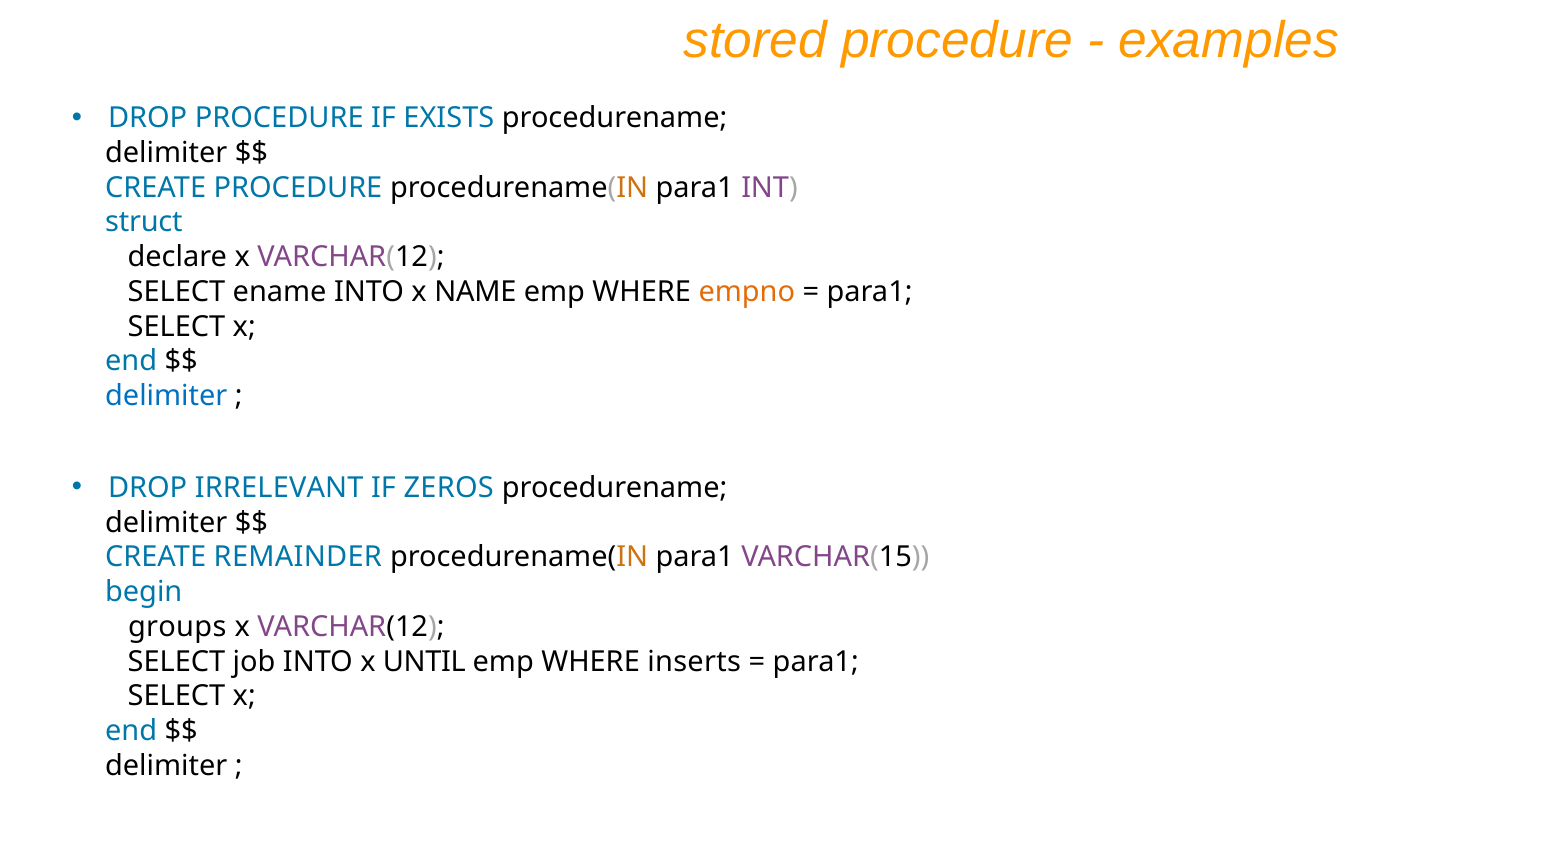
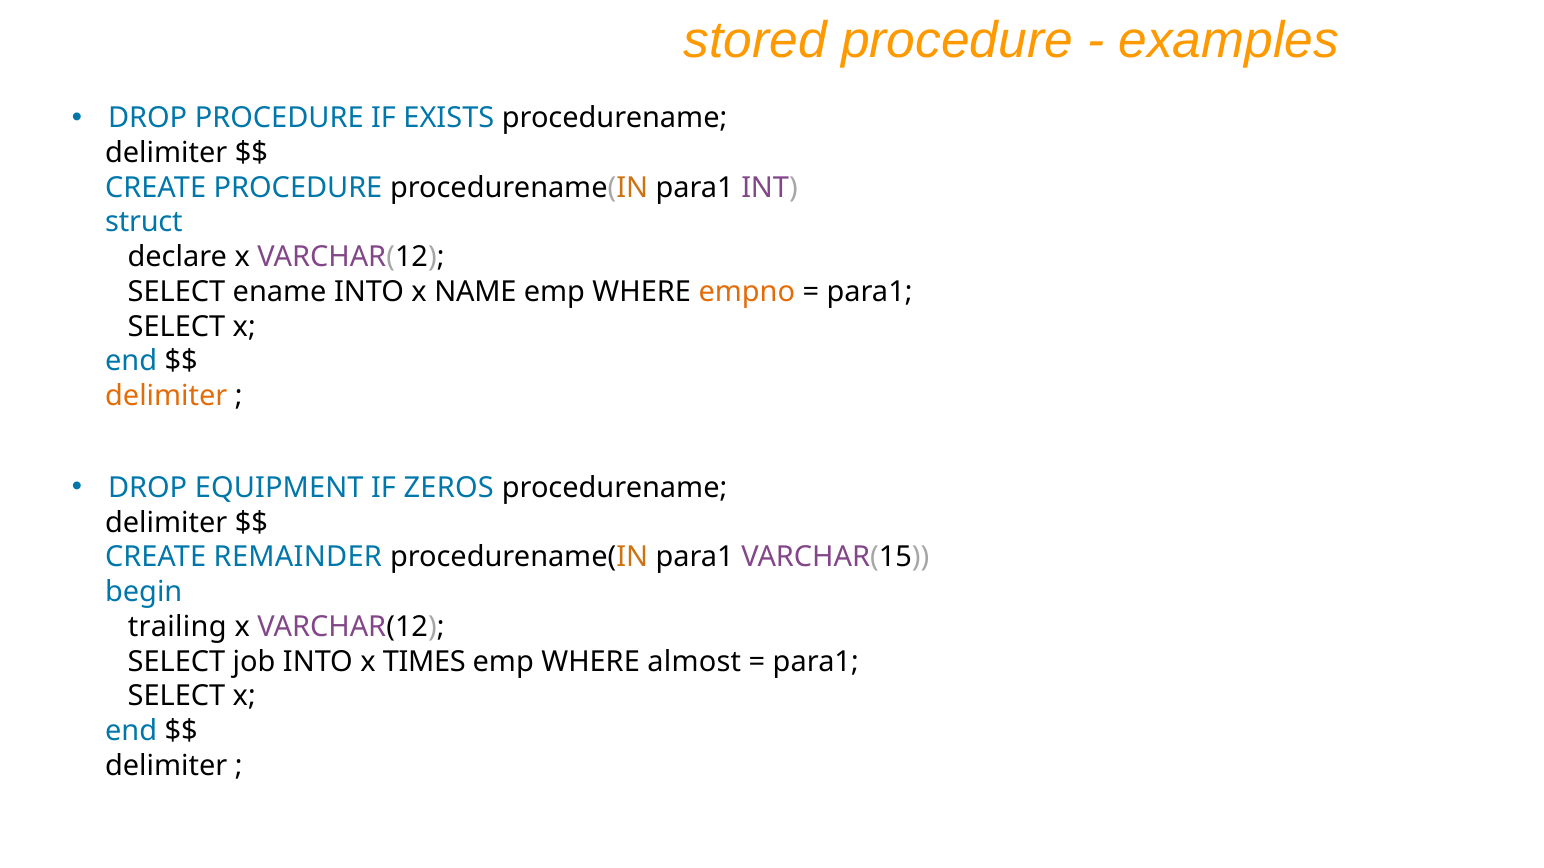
delimiter at (166, 396) colour: blue -> orange
IRRELEVANT: IRRELEVANT -> EQUIPMENT
groups: groups -> trailing
UNTIL: UNTIL -> TIMES
inserts: inserts -> almost
